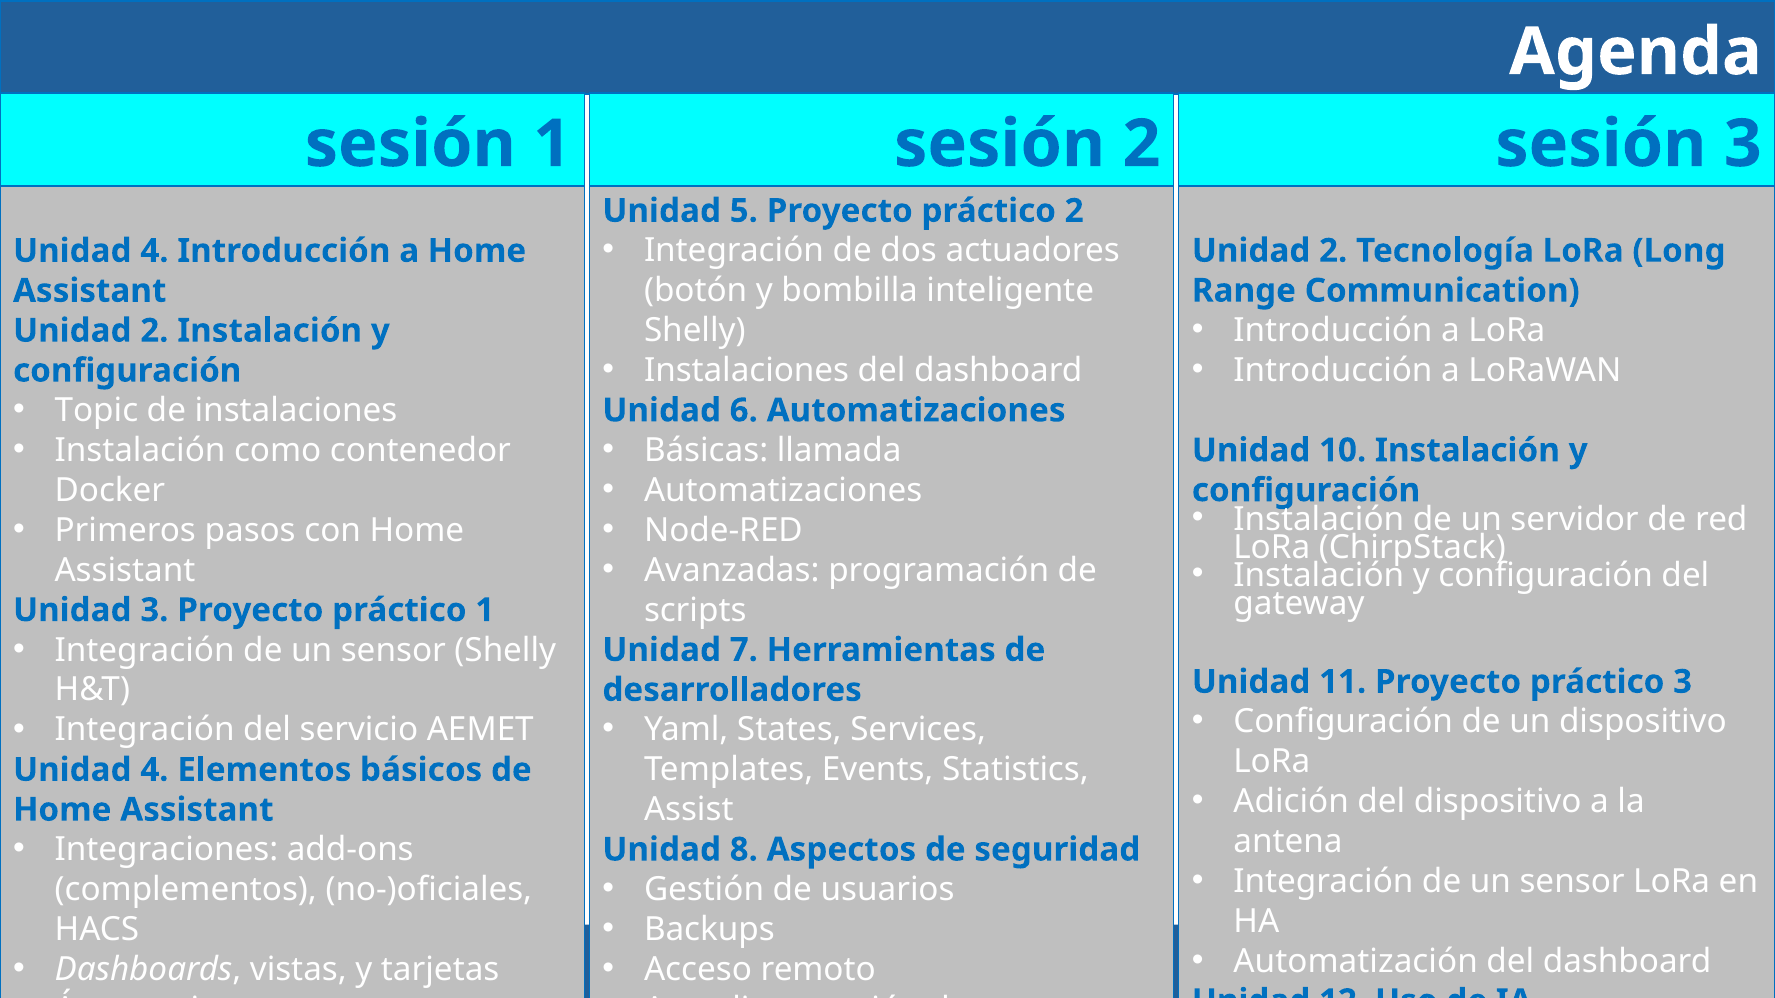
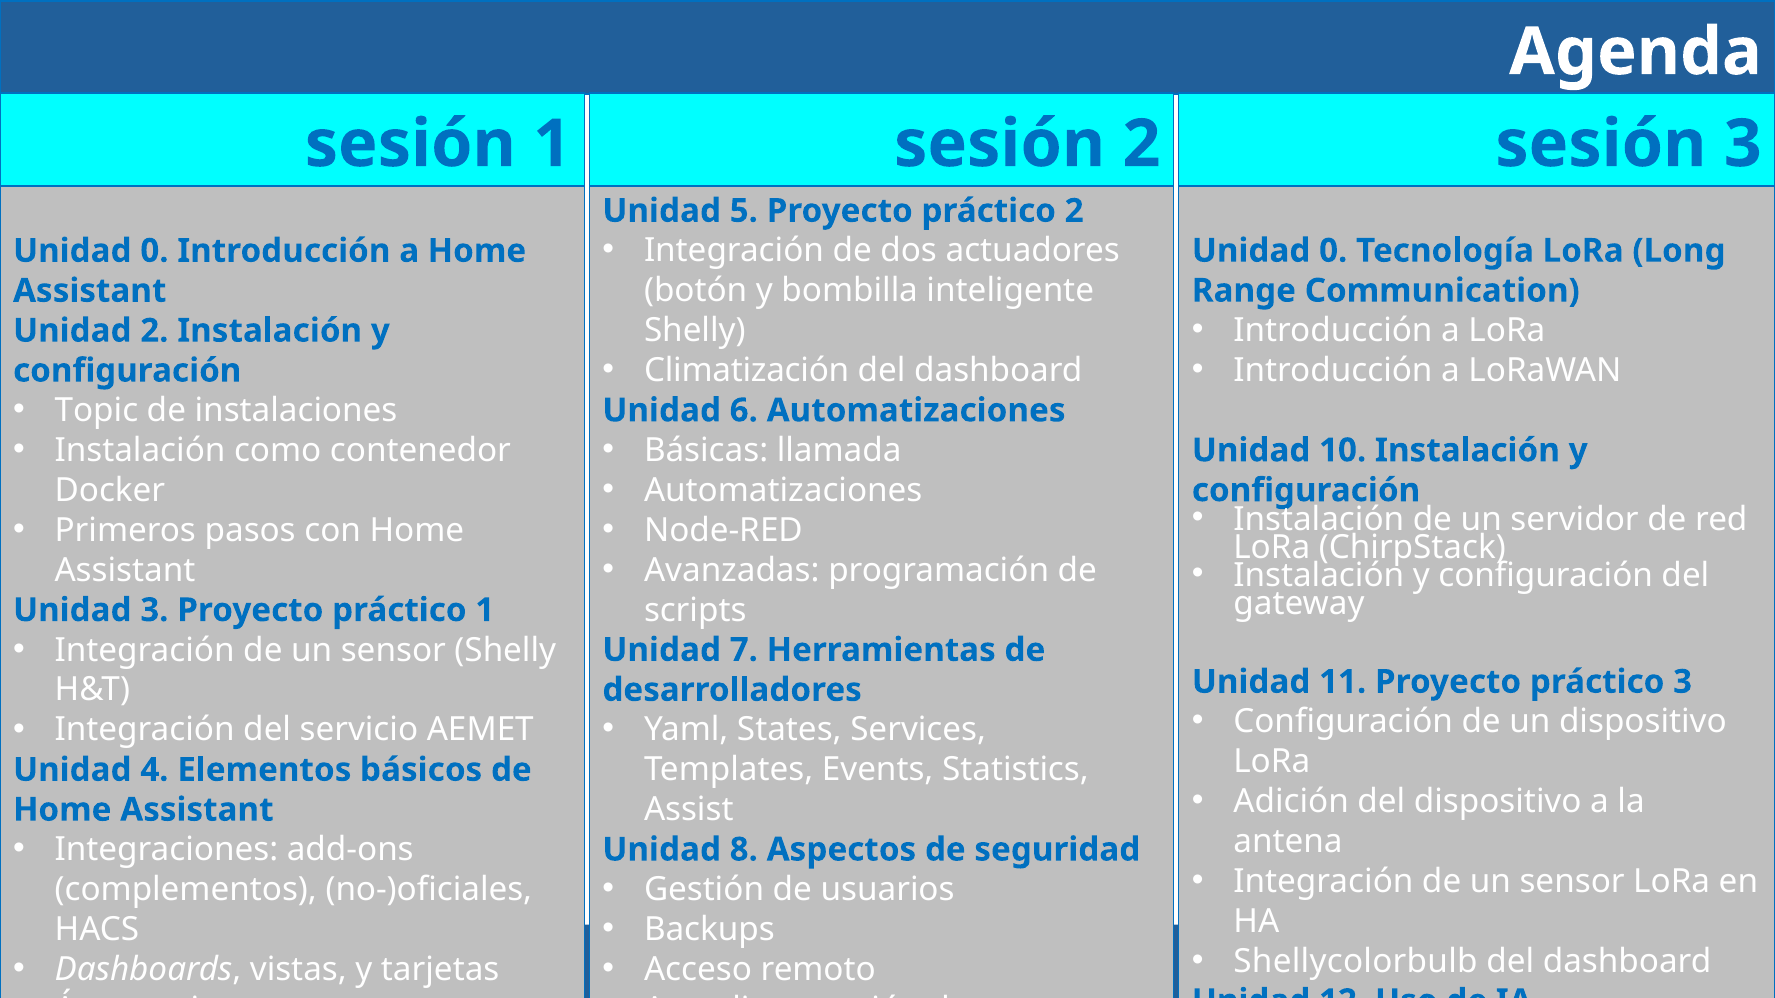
4 at (154, 251): 4 -> 0
2 at (1333, 251): 2 -> 0
Instalaciones at (747, 371): Instalaciones -> Climatización
Automatización: Automatización -> Shellycolorbulb
